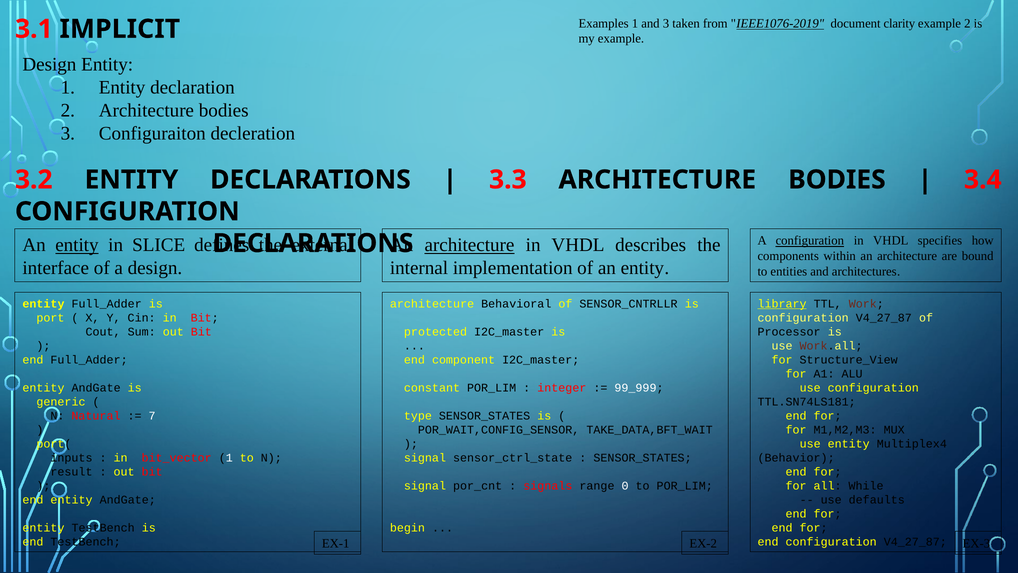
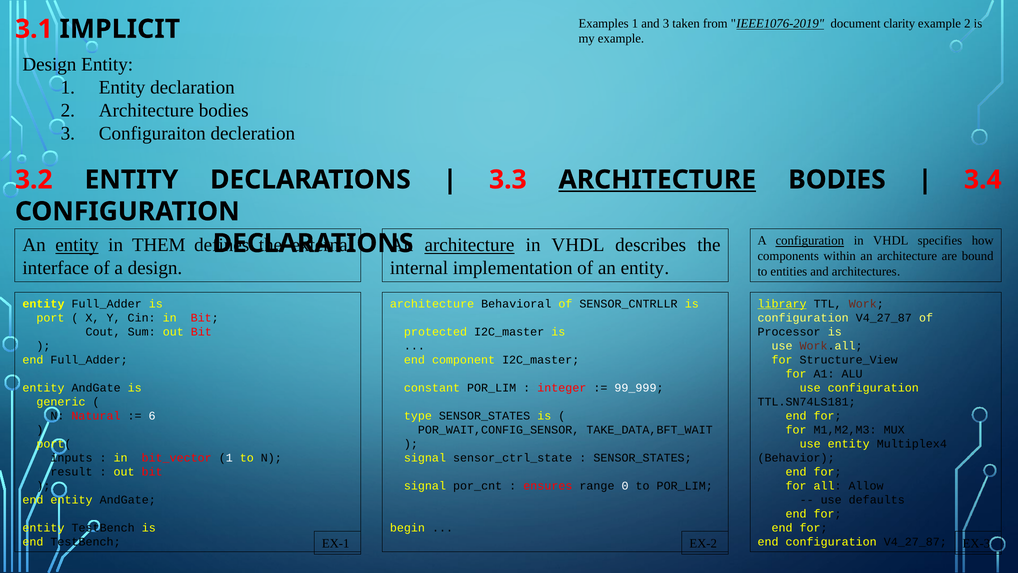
ARCHITECTURE at (657, 180) underline: none -> present
SLICE: SLICE -> THEM
7: 7 -> 6
signals: signals -> ensures
While: While -> Allow
